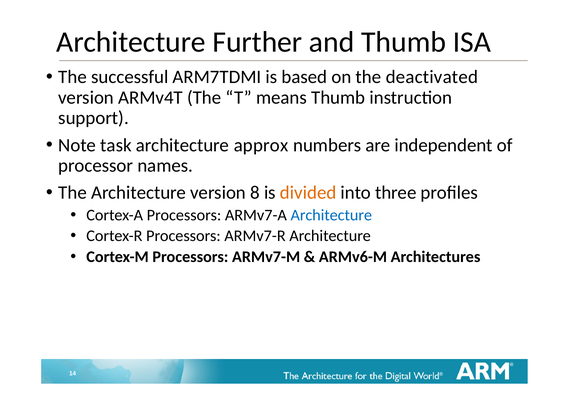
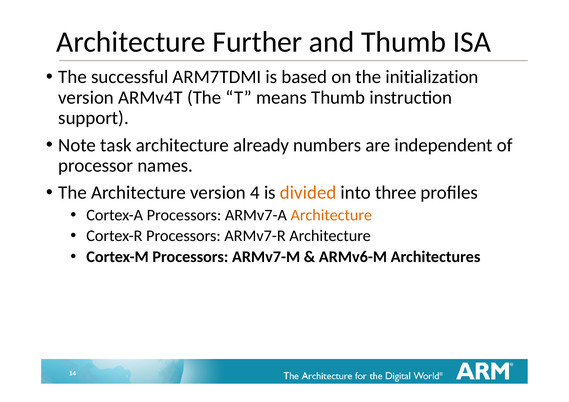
deactivated: deactivated -> initialization
approx: approx -> already
8: 8 -> 4
Architecture at (331, 215) colour: blue -> orange
